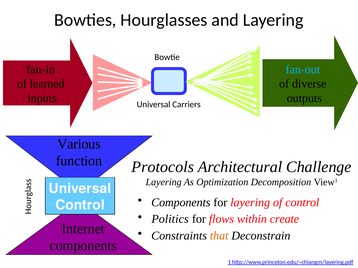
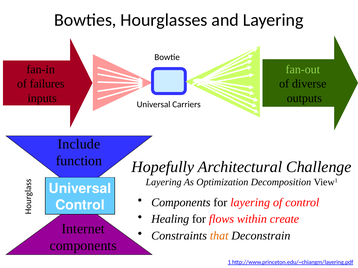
fan-out colour: light blue -> light green
learned: learned -> failures
Various: Various -> Include
Protocols: Protocols -> Hopefully
Politics: Politics -> Healing
